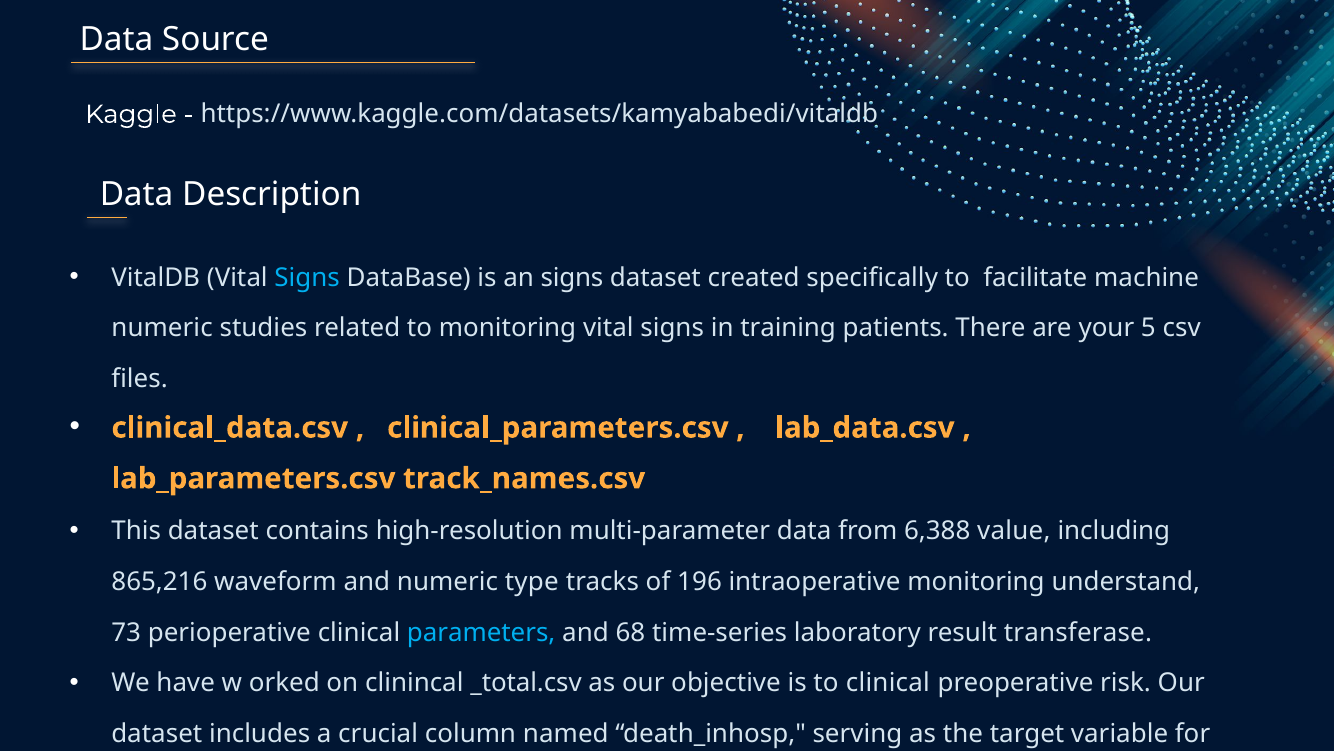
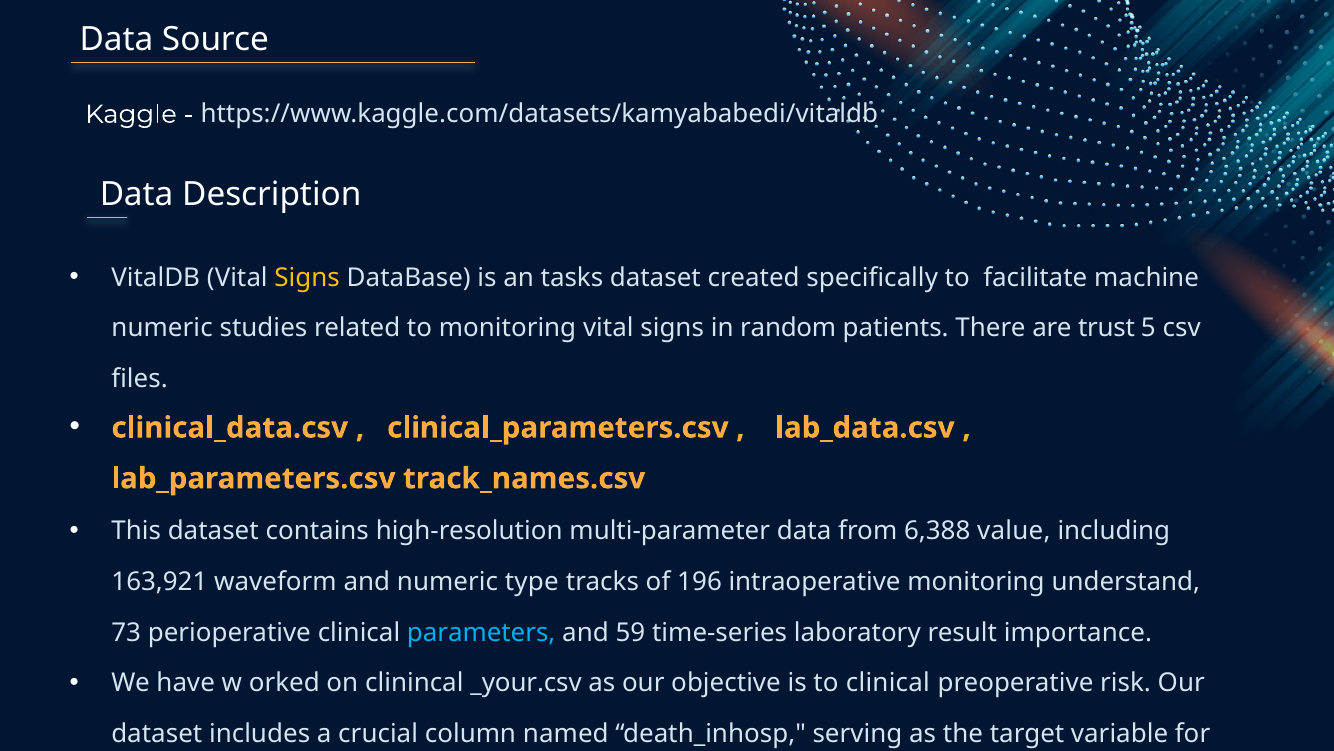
Signs at (307, 277) colour: light blue -> yellow
an signs: signs -> tasks
training: training -> random
your: your -> trust
865,216: 865,216 -> 163,921
68: 68 -> 59
transferase: transferase -> importance
_total.csv: _total.csv -> _your.csv
